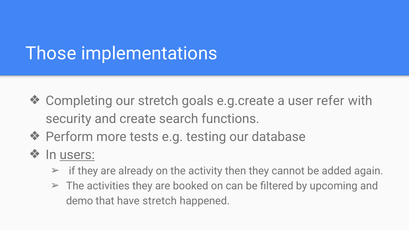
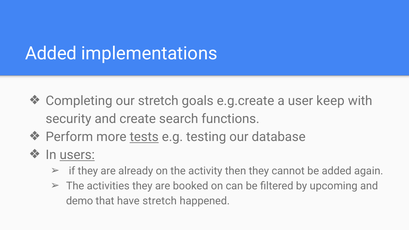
Those at (51, 54): Those -> Added
refer: refer -> keep
tests underline: none -> present
